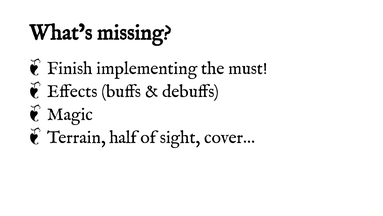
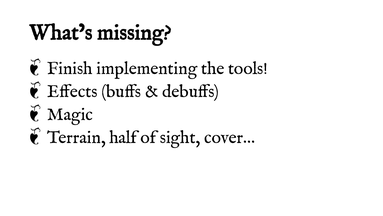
must: must -> tools
